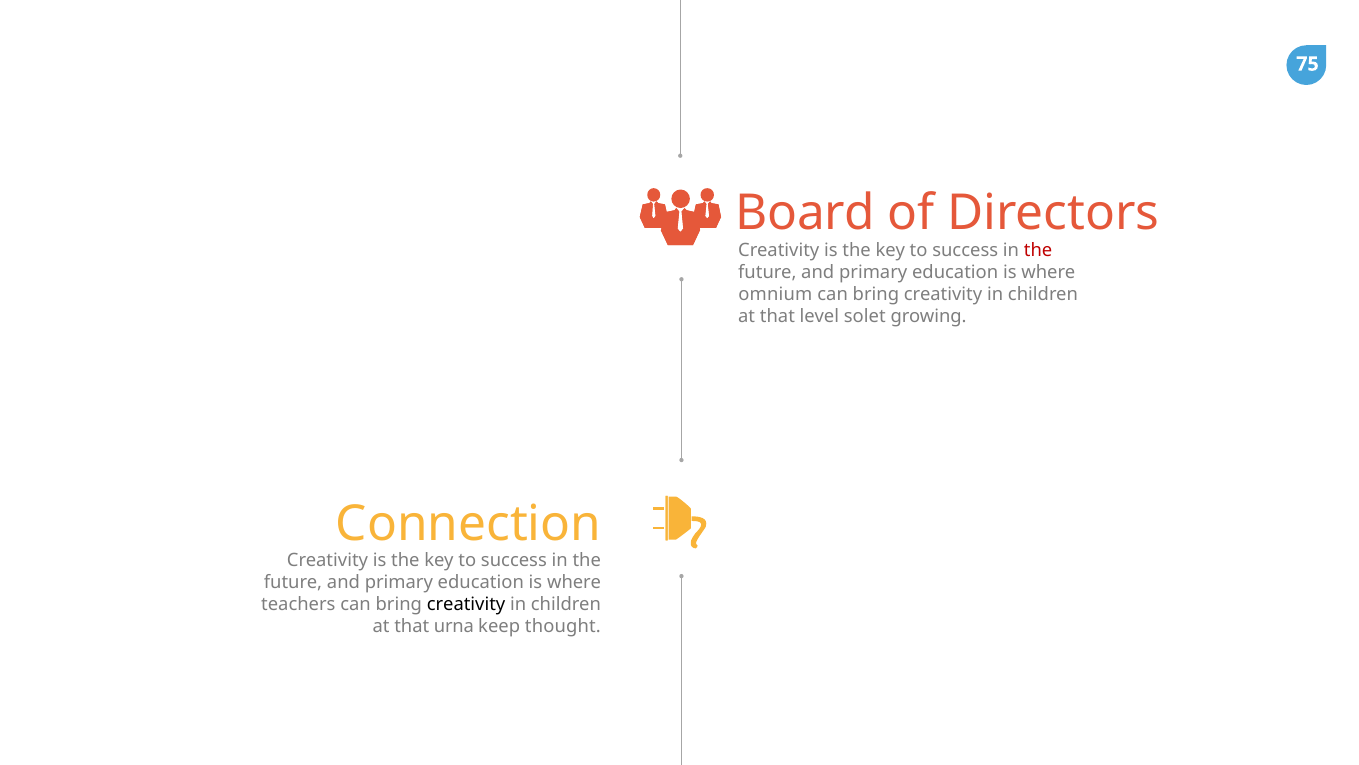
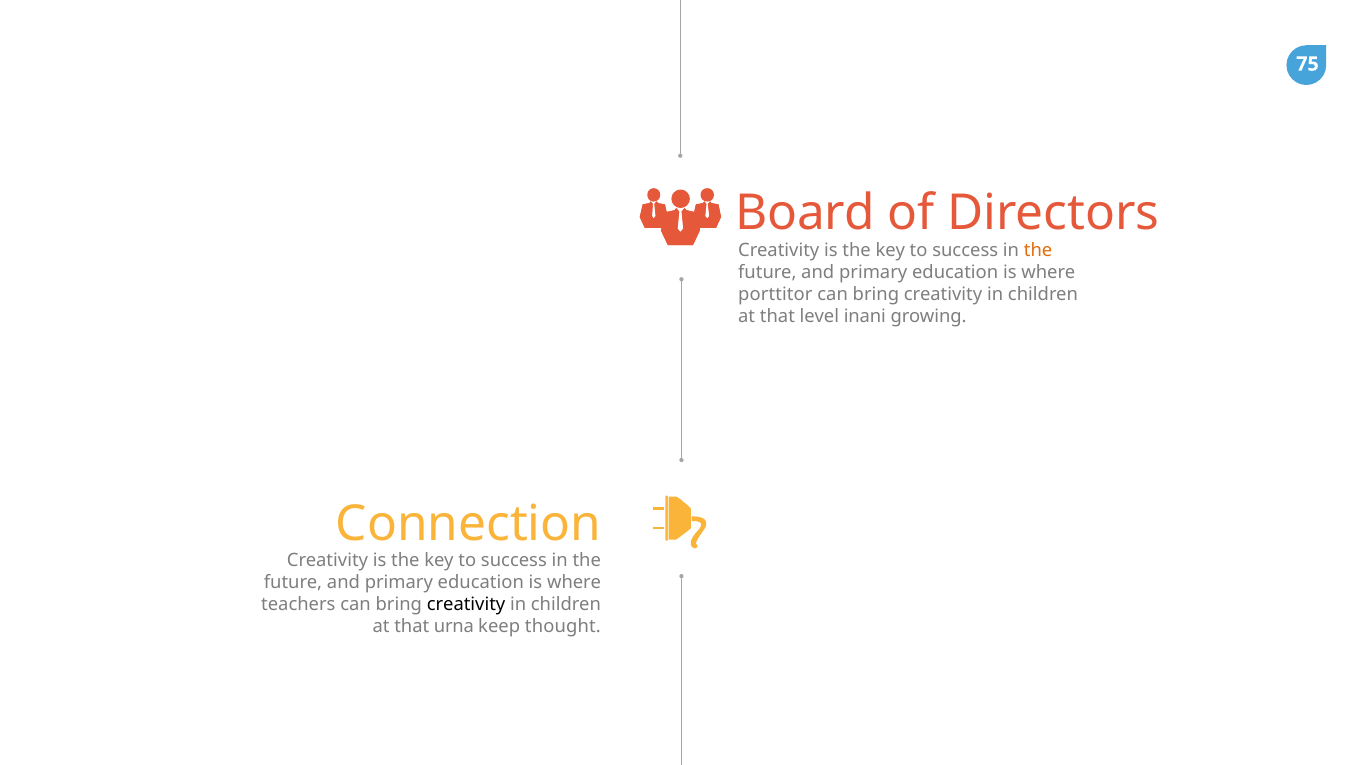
the at (1038, 250) colour: red -> orange
omnium: omnium -> porttitor
solet: solet -> inani
